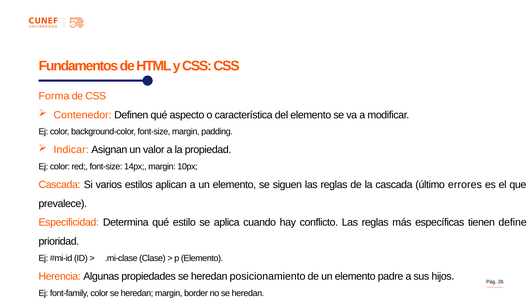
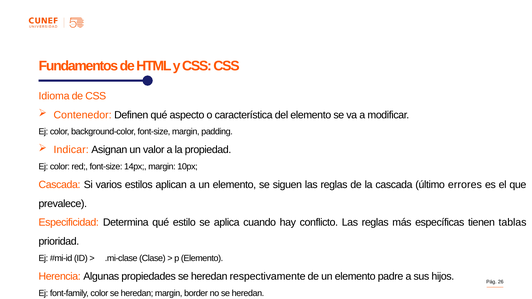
Forma: Forma -> Idioma
define: define -> tablas
posicionamiento: posicionamiento -> respectivamente
